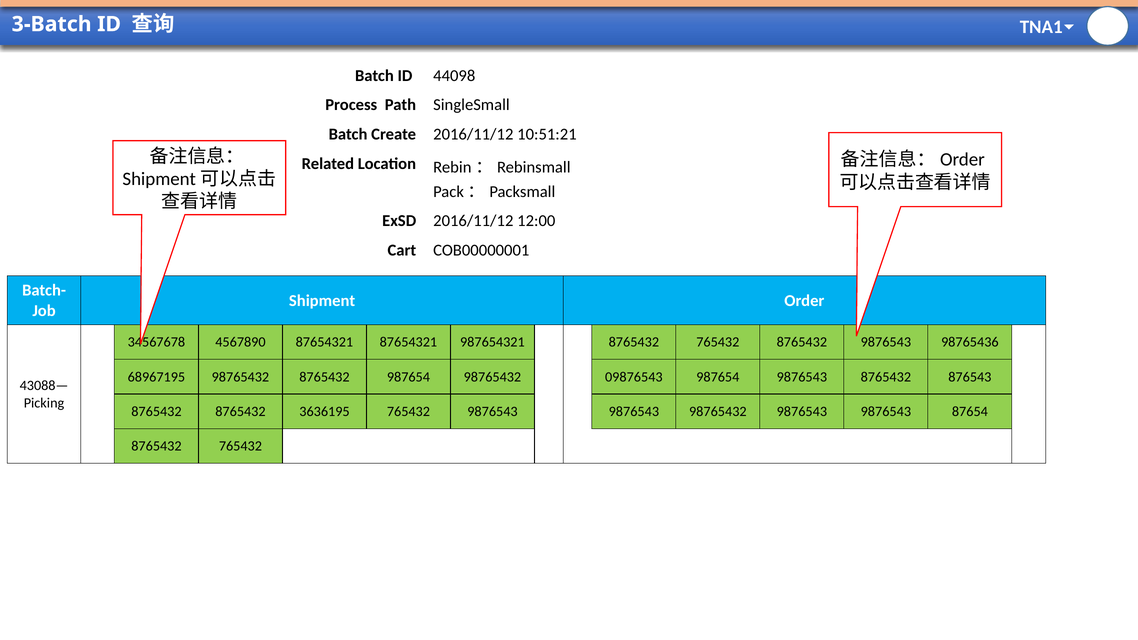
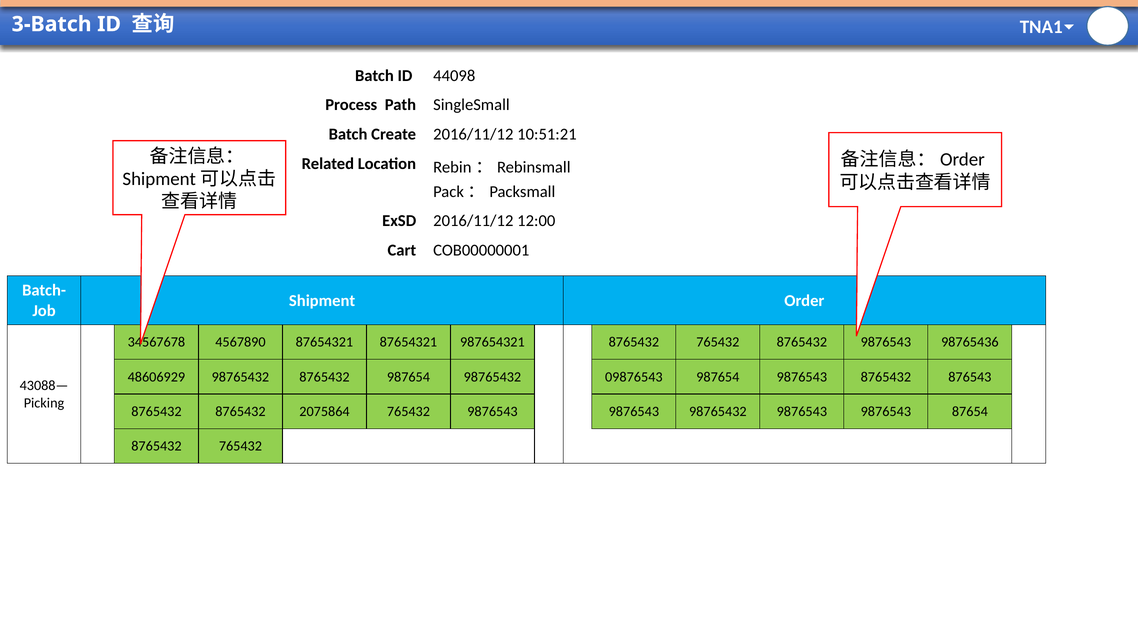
68967195: 68967195 -> 48606929
3636195: 3636195 -> 2075864
